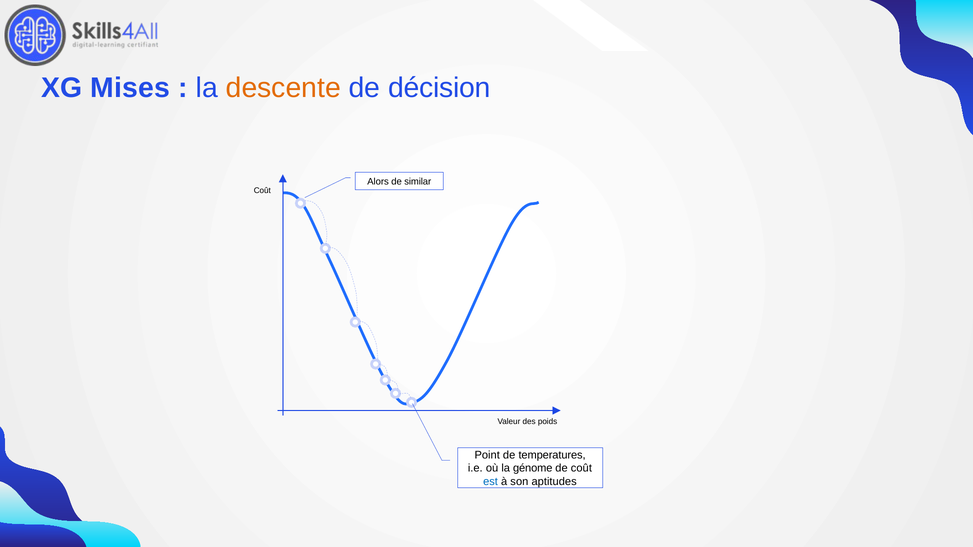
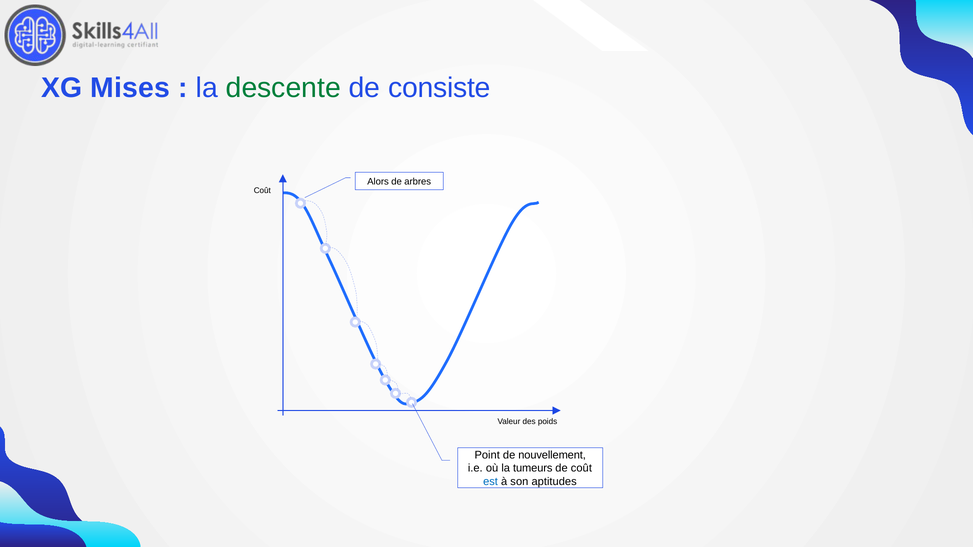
descente colour: orange -> green
décision: décision -> consiste
similar: similar -> arbres
temperatures: temperatures -> nouvellement
génome: génome -> tumeurs
